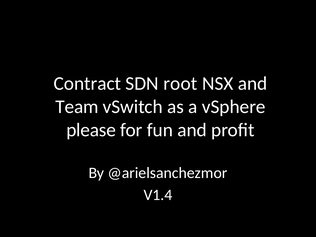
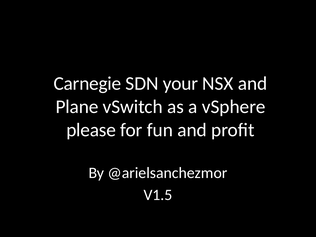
Contract: Contract -> Carnegie
root: root -> your
Team: Team -> Plane
V1.4: V1.4 -> V1.5
